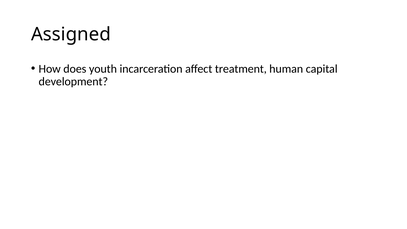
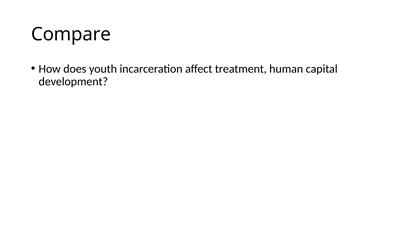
Assigned: Assigned -> Compare
